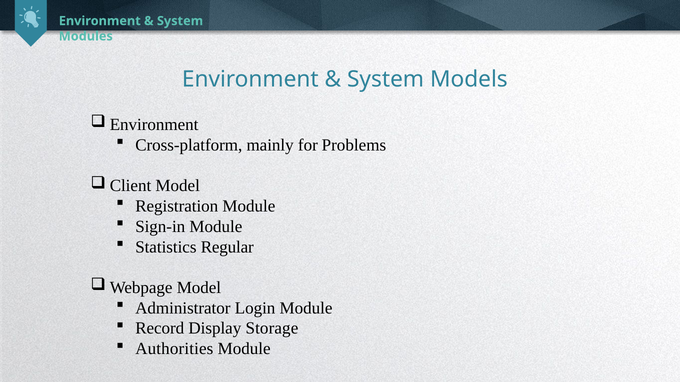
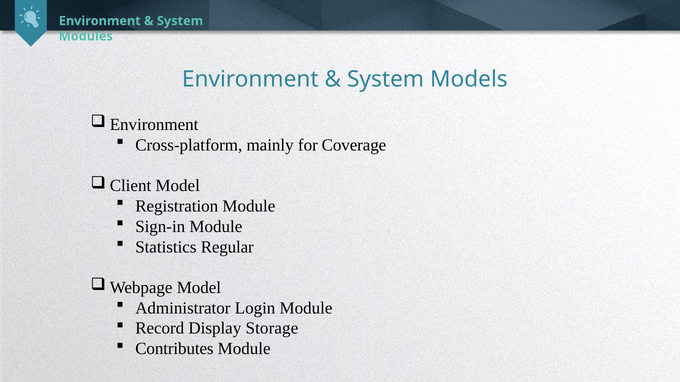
Problems: Problems -> Coverage
Authorities: Authorities -> Contributes
